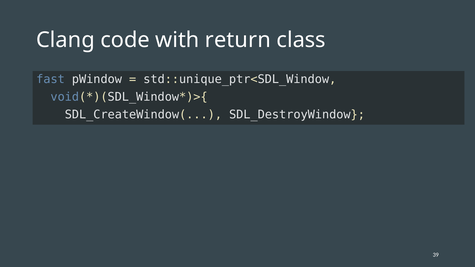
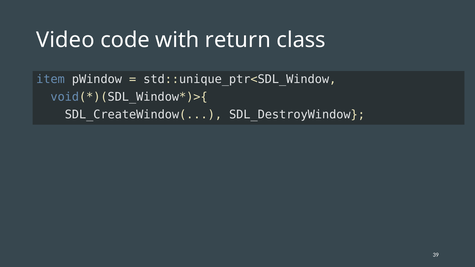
Clang: Clang -> Video
fast: fast -> item
